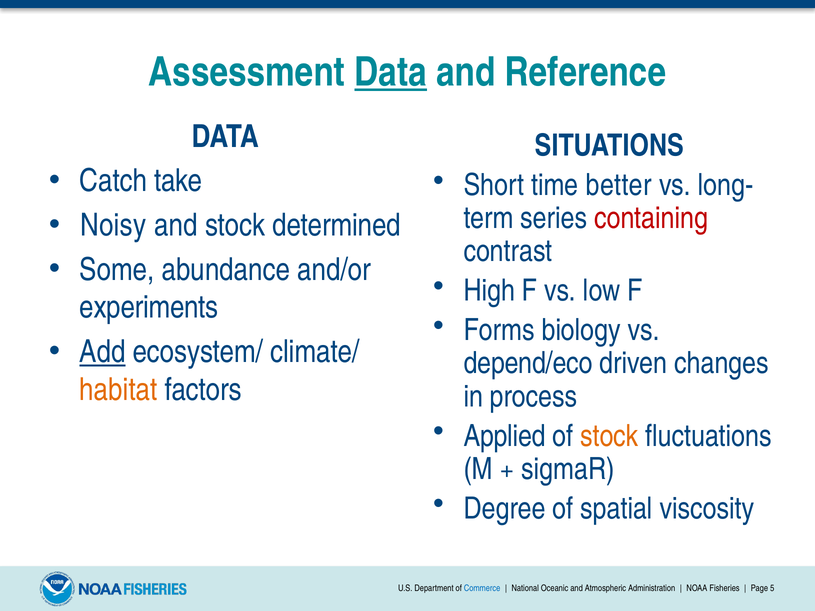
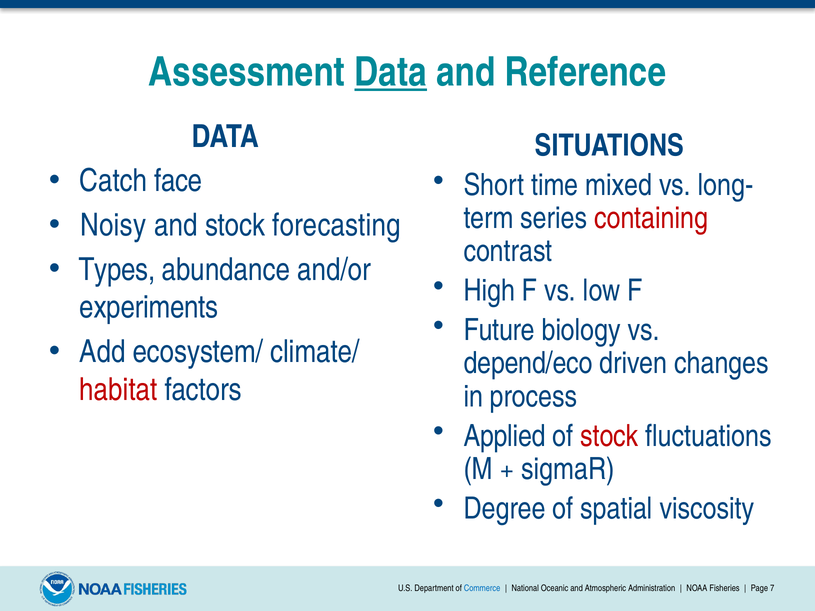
take: take -> face
better: better -> mixed
determined: determined -> forecasting
Some: Some -> Types
Forms: Forms -> Future
Add underline: present -> none
habitat colour: orange -> red
stock at (609, 436) colour: orange -> red
5: 5 -> 7
